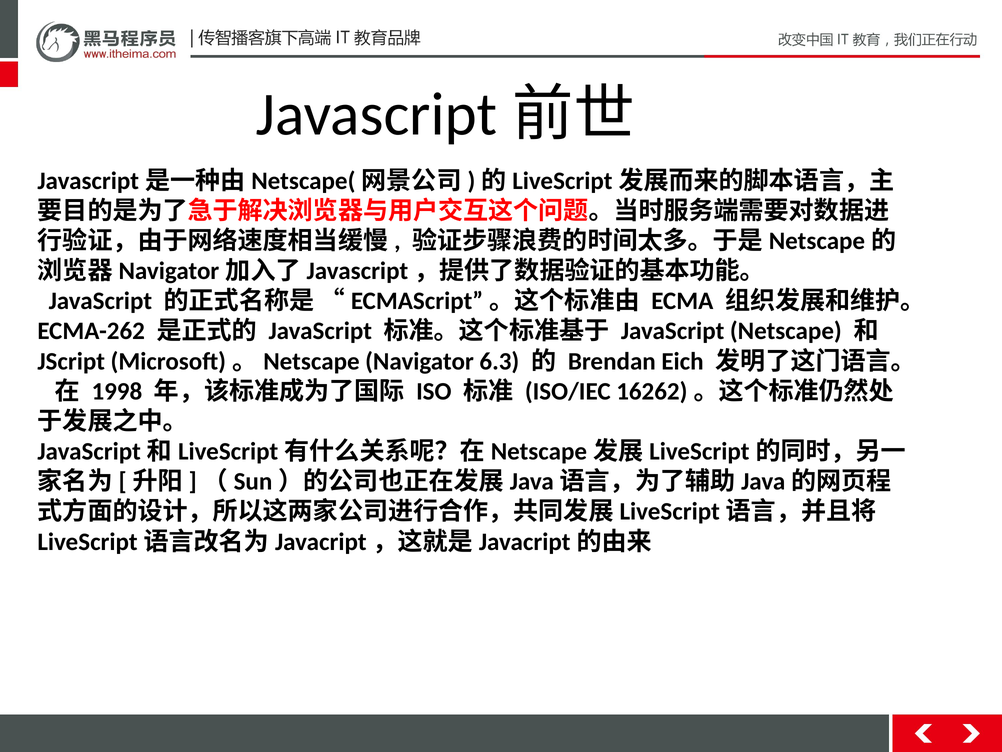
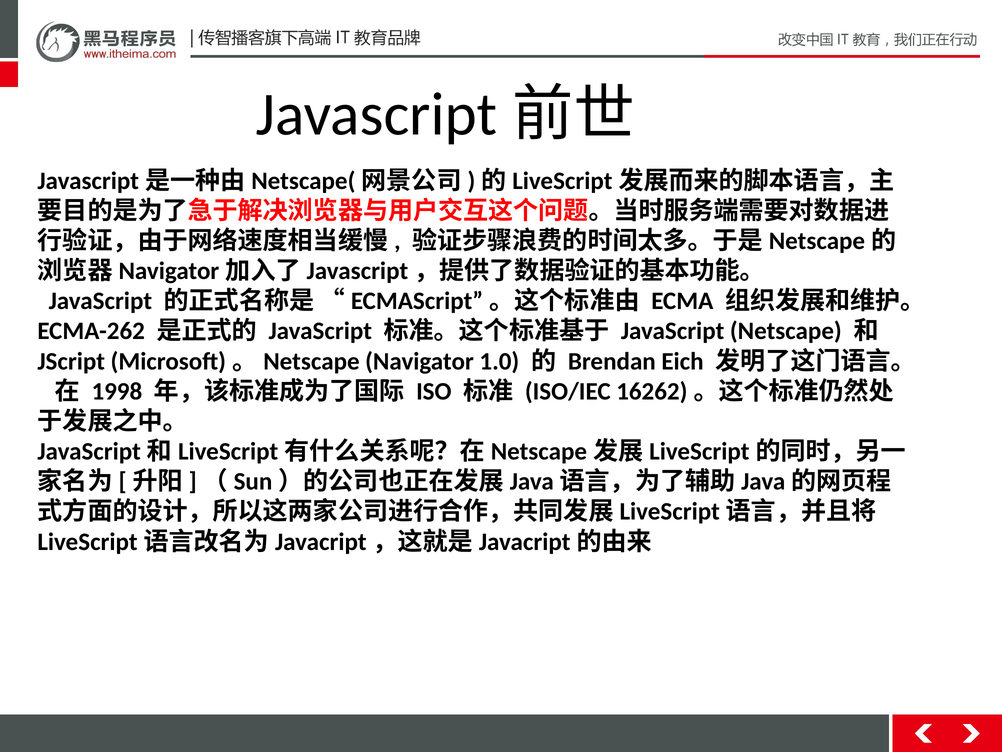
6.3: 6.3 -> 1.0
